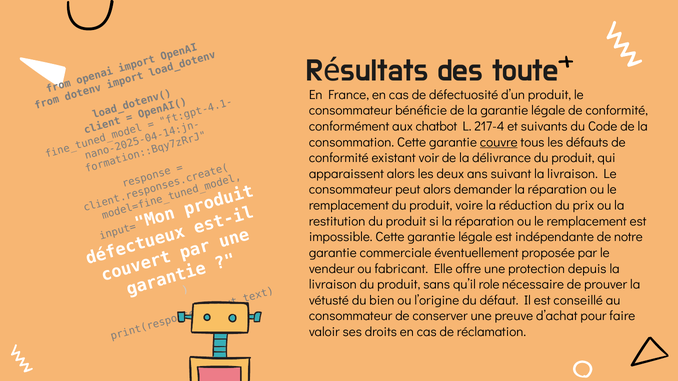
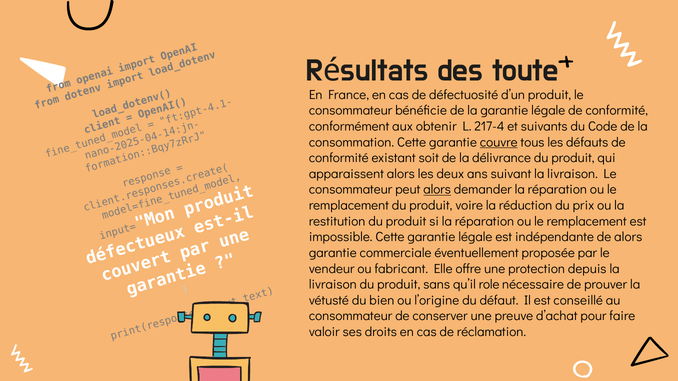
chatbot: chatbot -> obtenir
voir: voir -> soit
alors at (437, 190) underline: none -> present
de notre: notre -> alors
